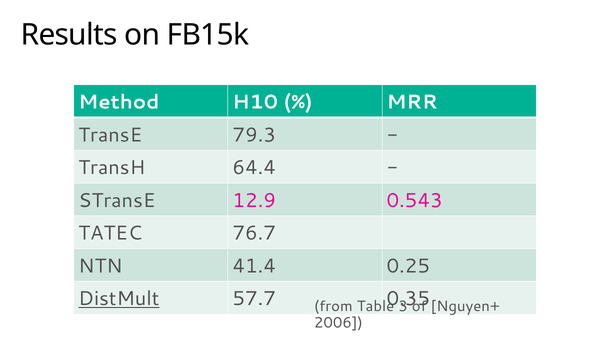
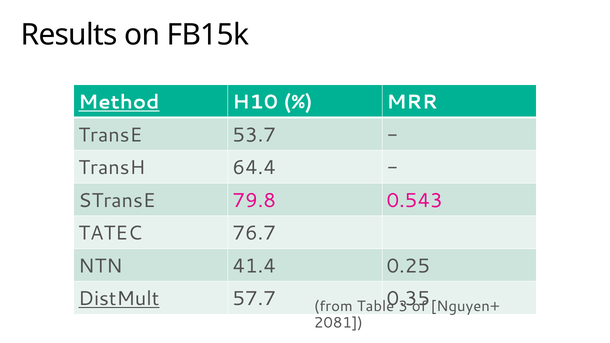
Method underline: none -> present
79.3: 79.3 -> 53.7
12.9: 12.9 -> 79.8
2006: 2006 -> 2081
